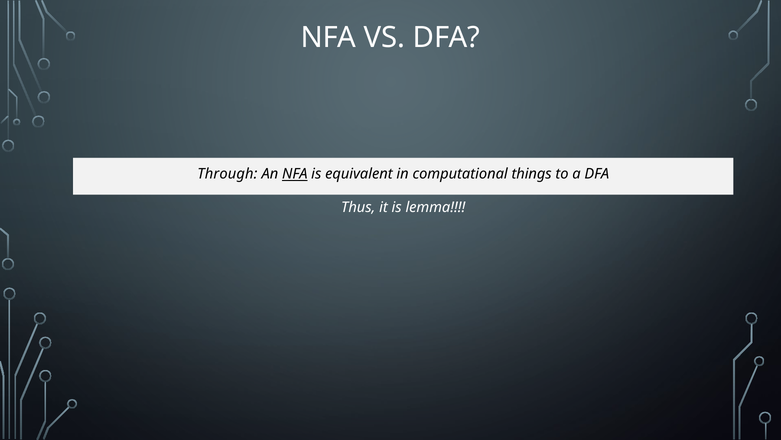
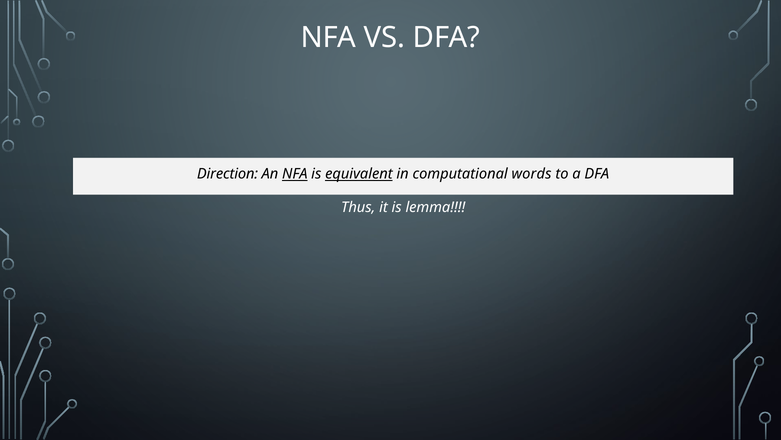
Through: Through -> Direction
equivalent underline: none -> present
things: things -> words
